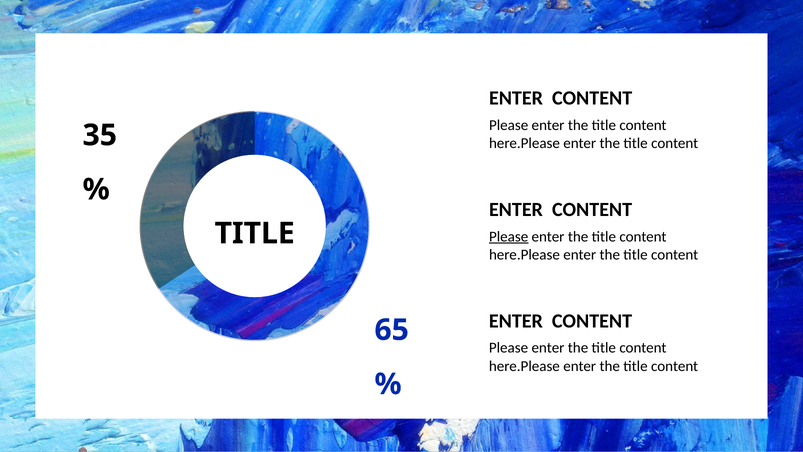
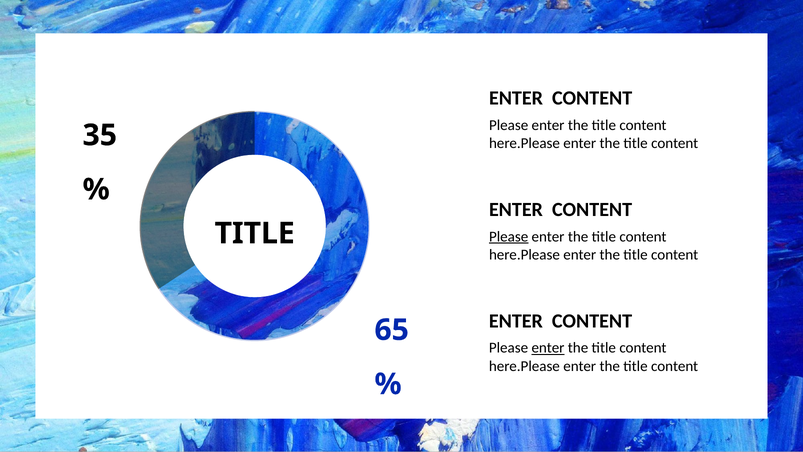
enter at (548, 348) underline: none -> present
